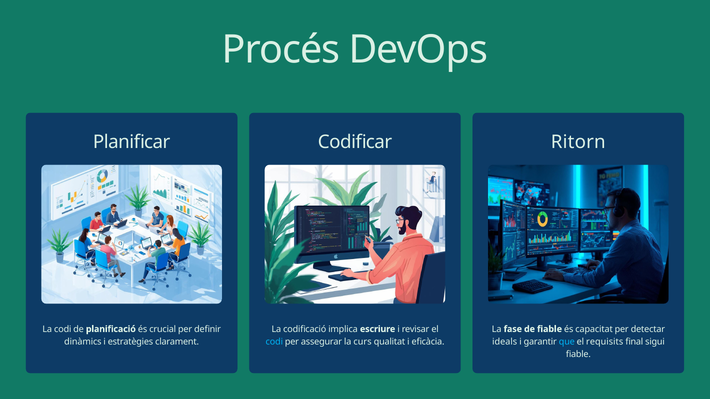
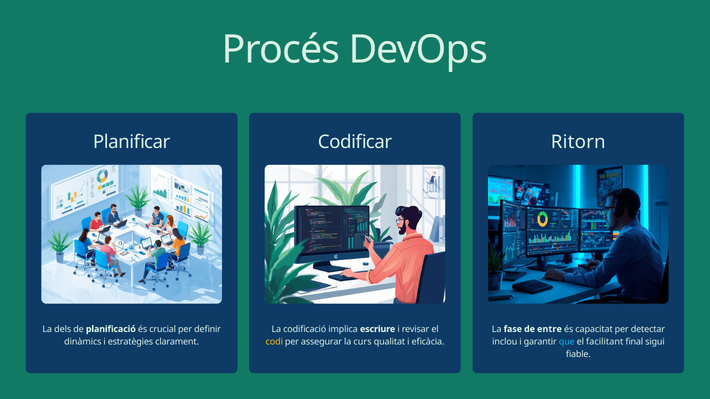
de fiable: fiable -> entre
La codi: codi -> dels
codi at (274, 342) colour: light blue -> yellow
ideals: ideals -> inclou
requisits: requisits -> facilitant
